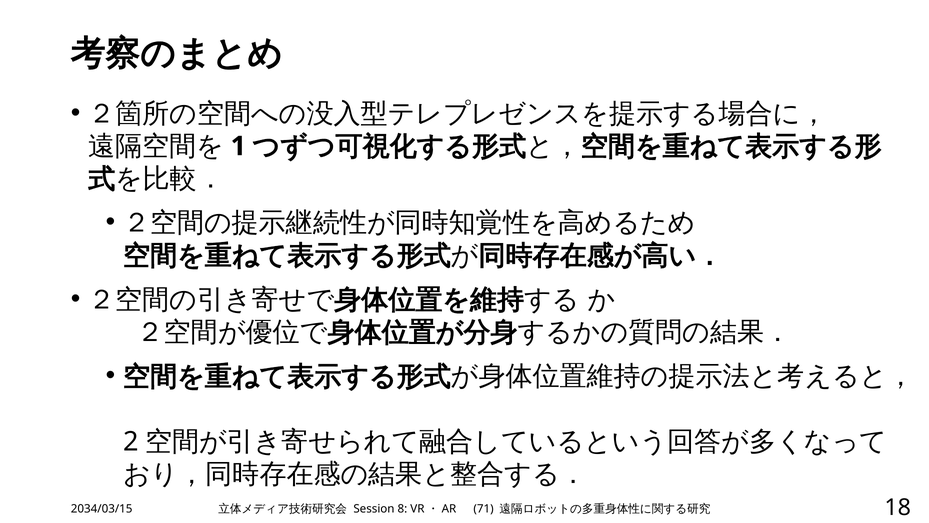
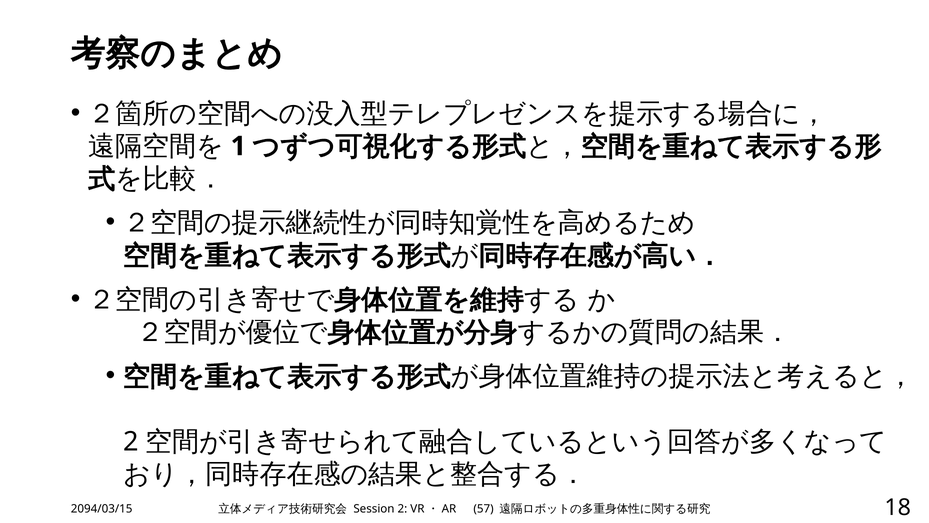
2034/03/15: 2034/03/15 -> 2094/03/15
Session 8: 8 -> 2
71: 71 -> 57
